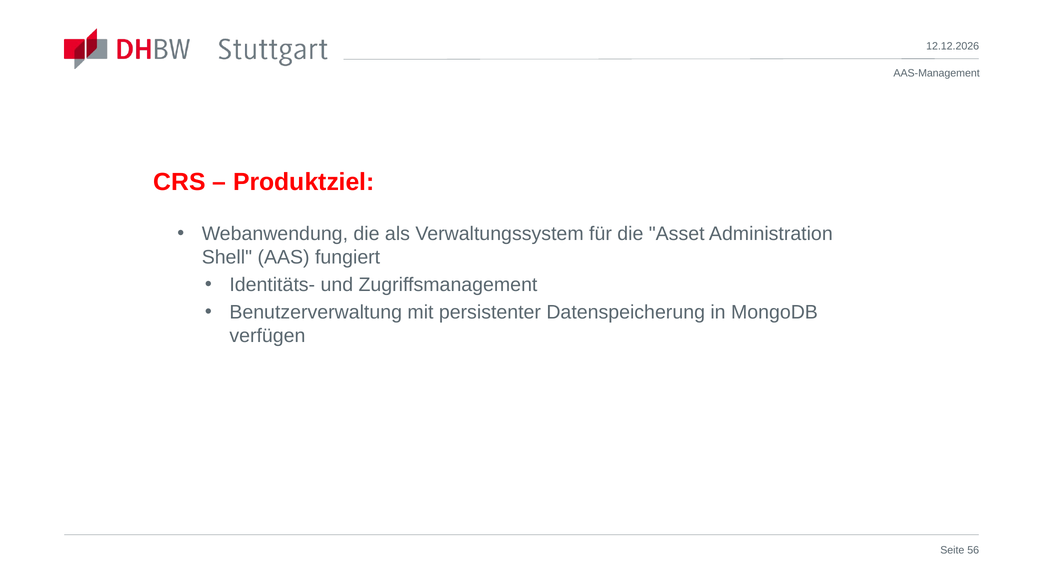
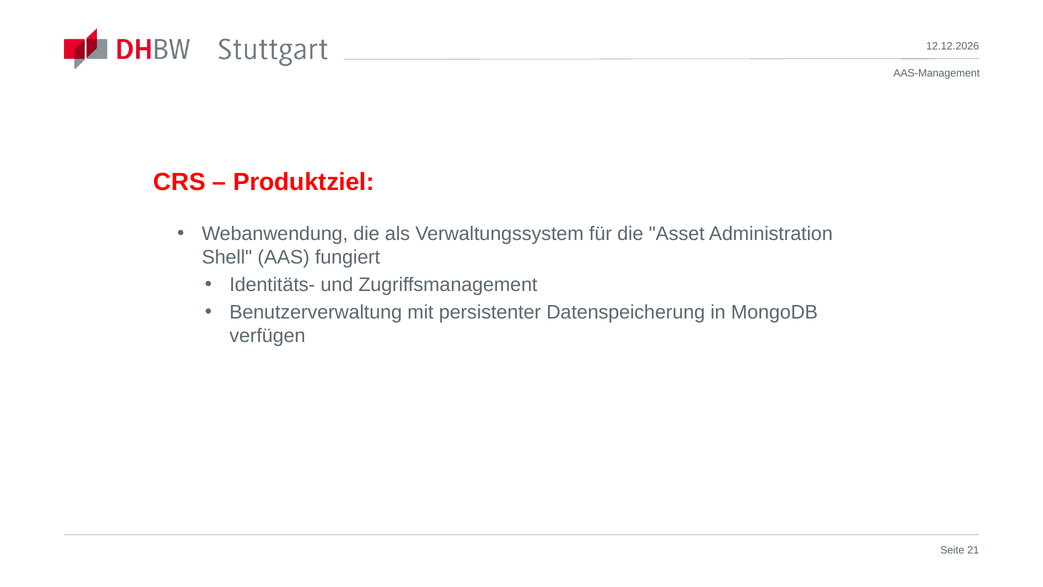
56: 56 -> 21
